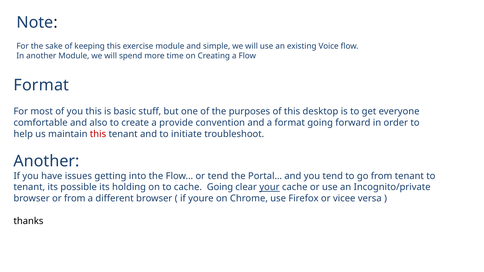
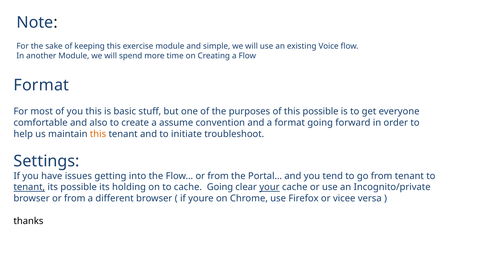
this desktop: desktop -> possible
provide: provide -> assume
this at (98, 134) colour: red -> orange
Another at (47, 161): Another -> Settings
Flow… or tend: tend -> from
tenant at (29, 187) underline: none -> present
